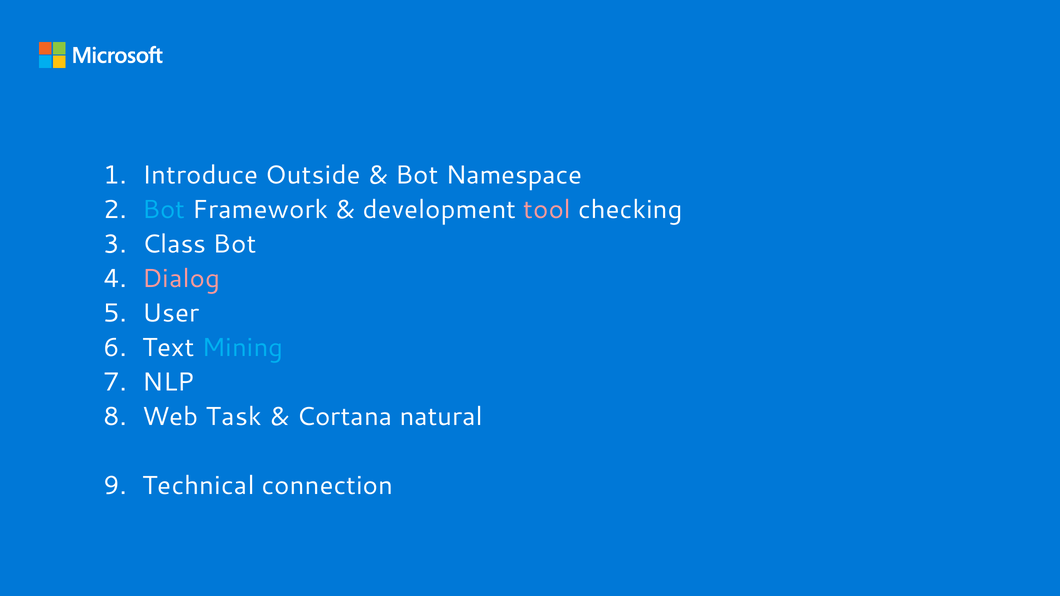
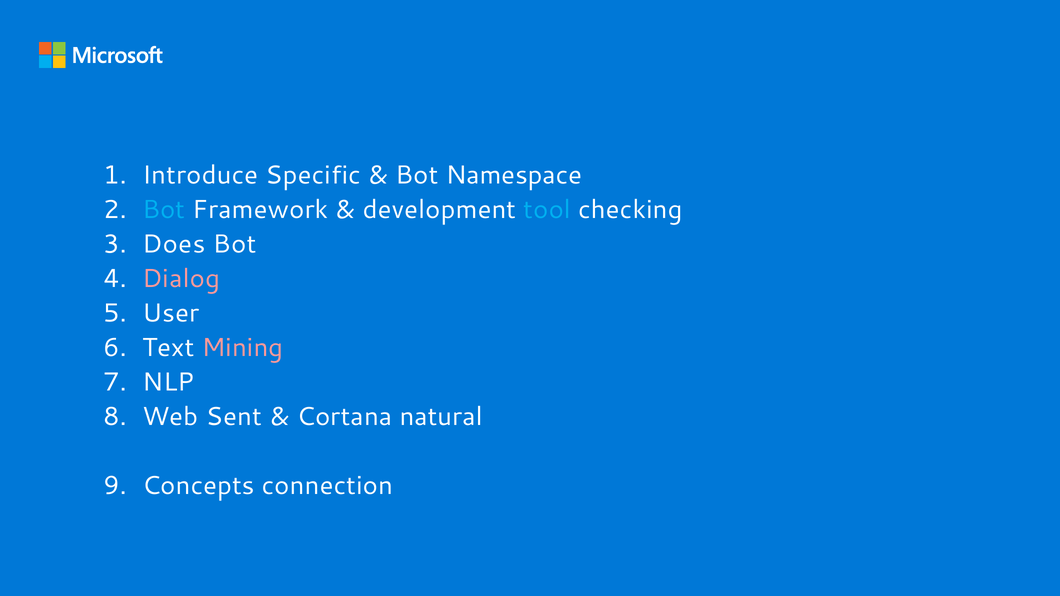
Outside: Outside -> Specific
tool colour: pink -> light blue
Class: Class -> Does
Mining colour: light blue -> pink
Task: Task -> Sent
Technical: Technical -> Concepts
